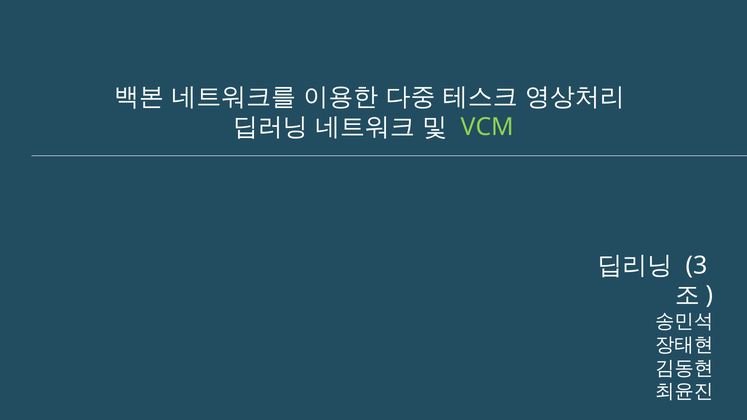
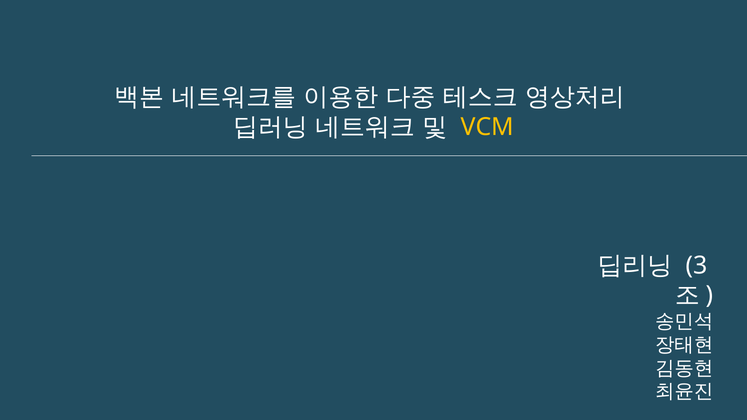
VCM colour: light green -> yellow
